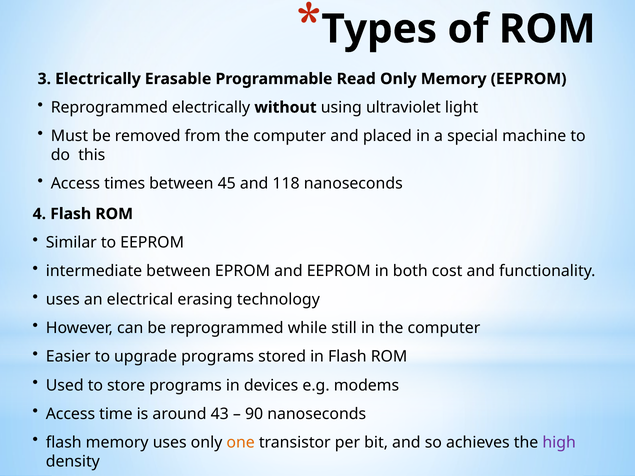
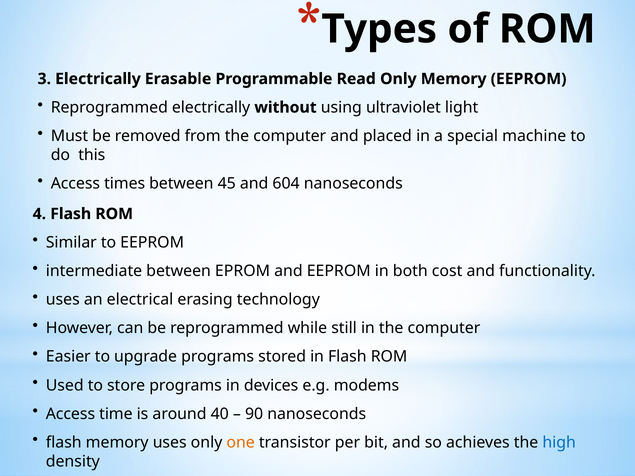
118: 118 -> 604
43: 43 -> 40
high colour: purple -> blue
